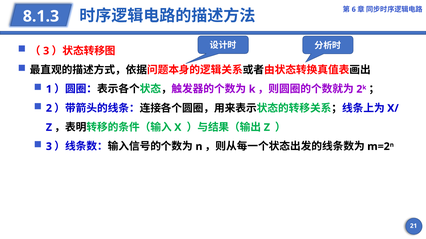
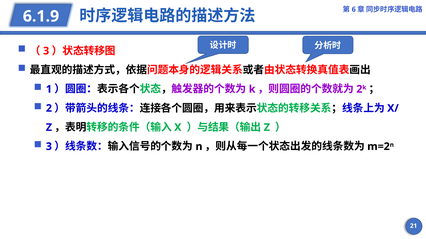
8.1.3: 8.1.3 -> 6.1.9
